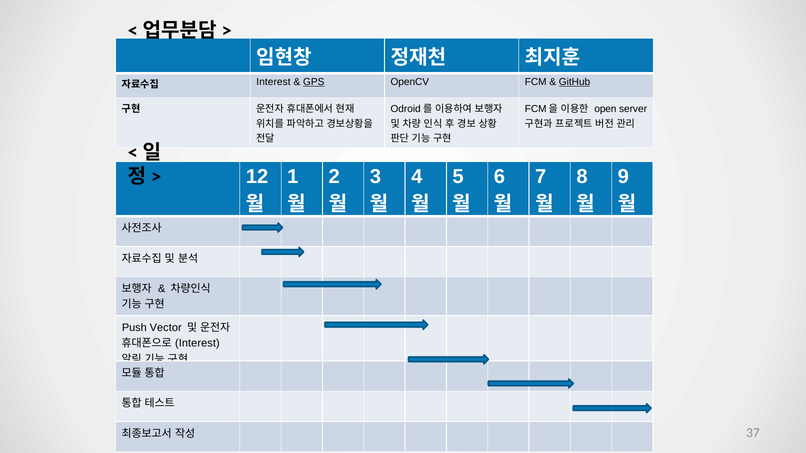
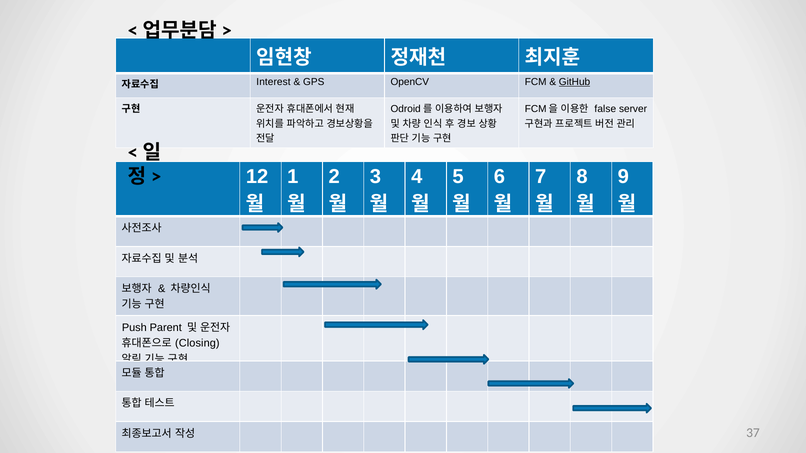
GPS underline: present -> none
open: open -> false
Vector: Vector -> Parent
Interest at (197, 344): Interest -> Closing
